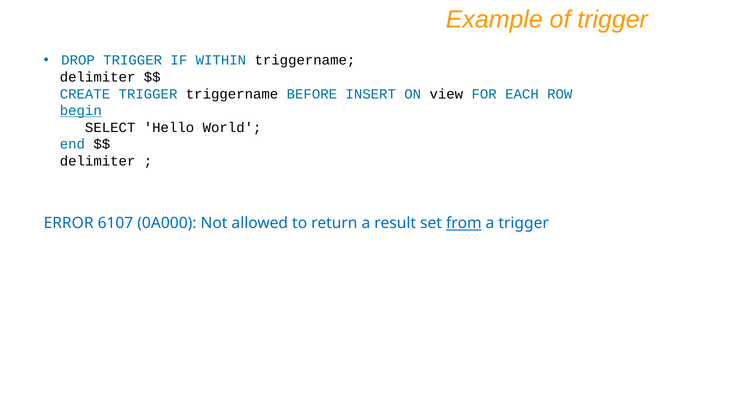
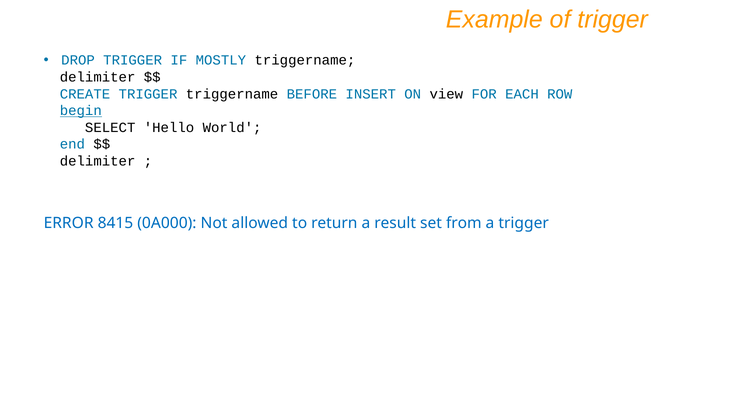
WITHIN: WITHIN -> MOSTLY
6107: 6107 -> 8415
from underline: present -> none
